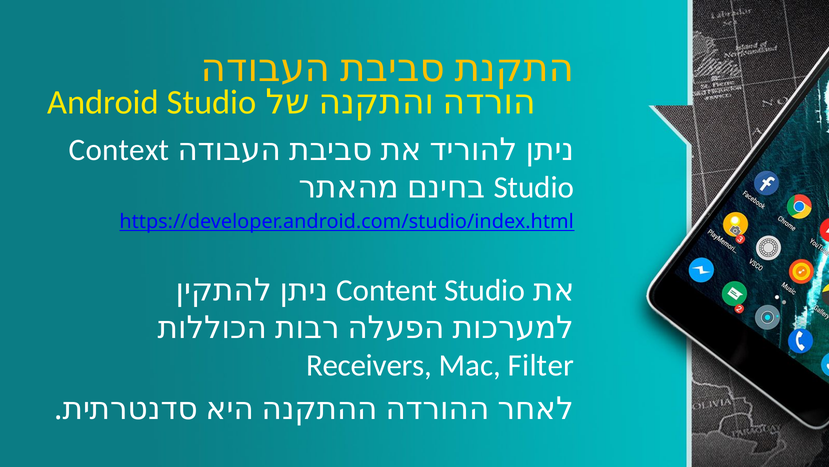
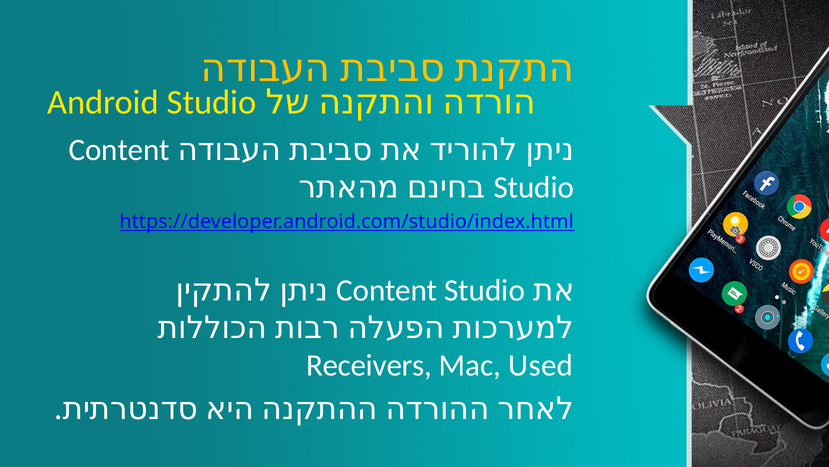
Context at (119, 150): Context -> Content
Filter: Filter -> Used
